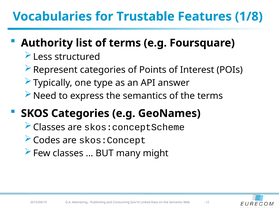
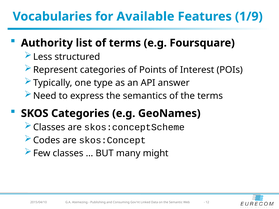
Trustable: Trustable -> Available
1/8: 1/8 -> 1/9
